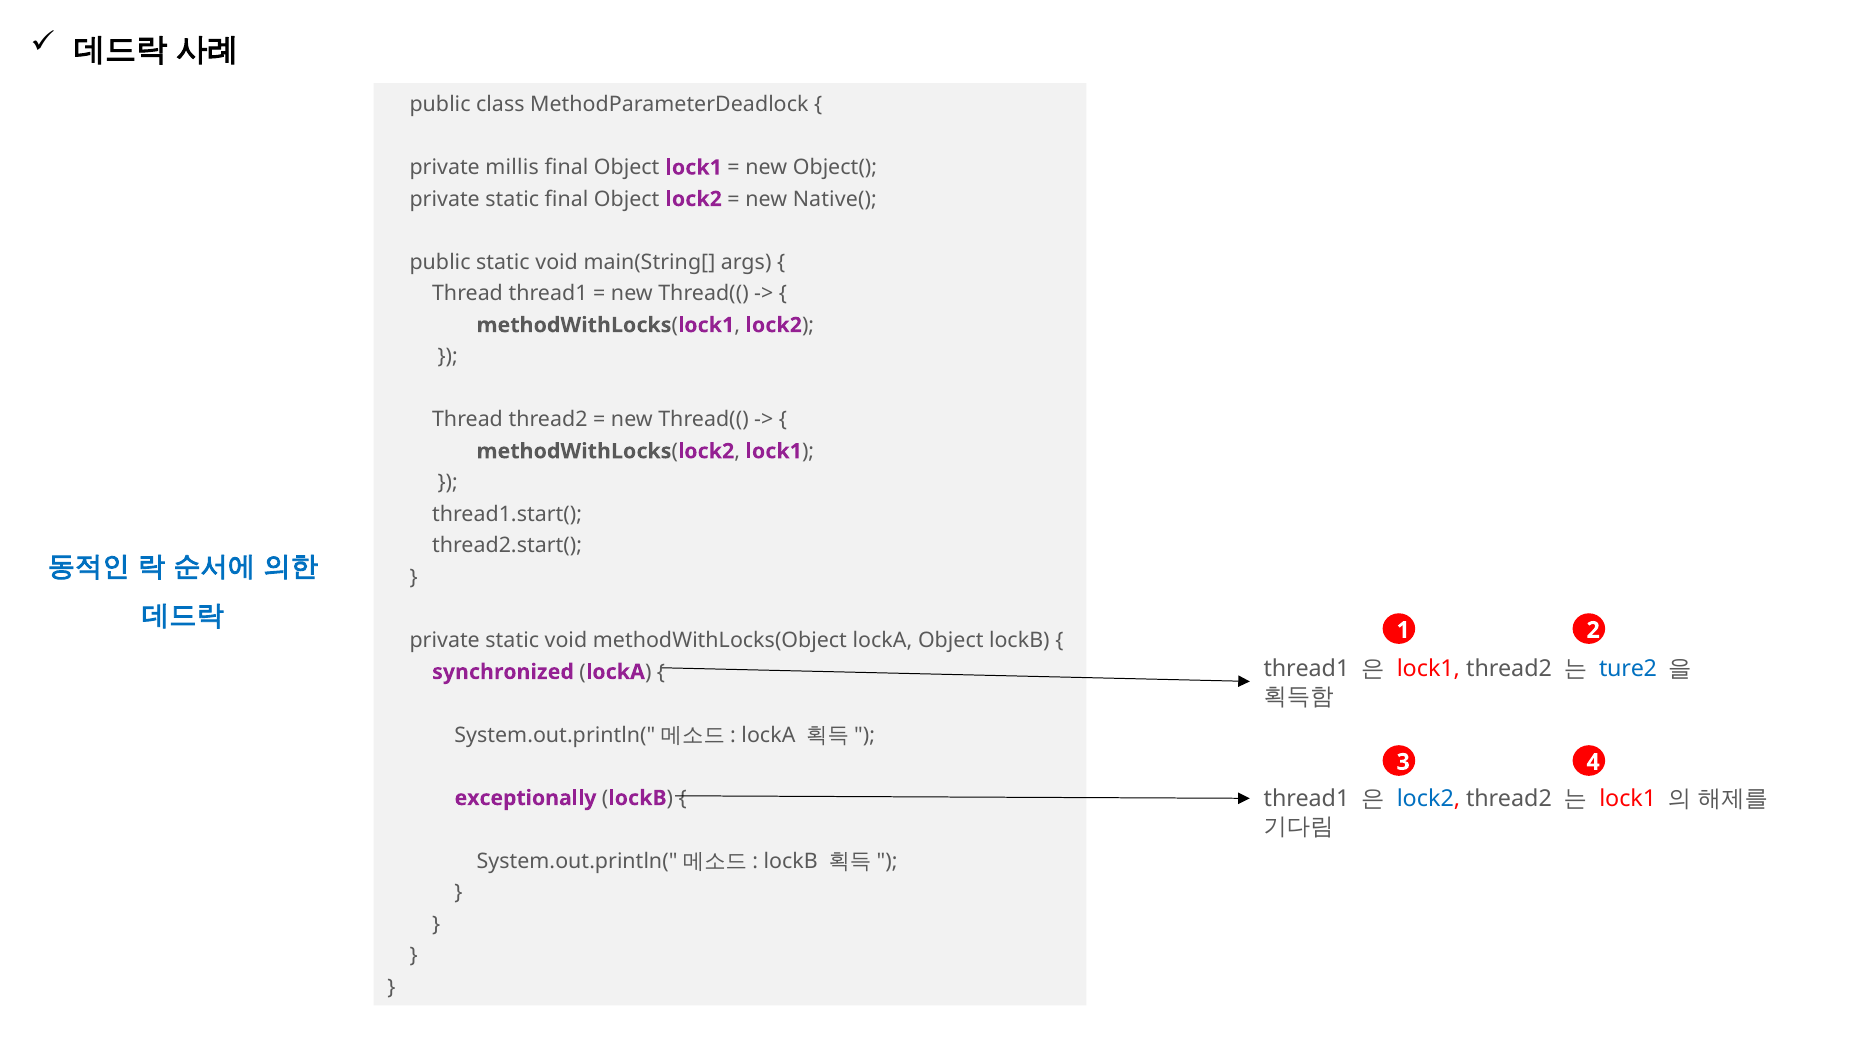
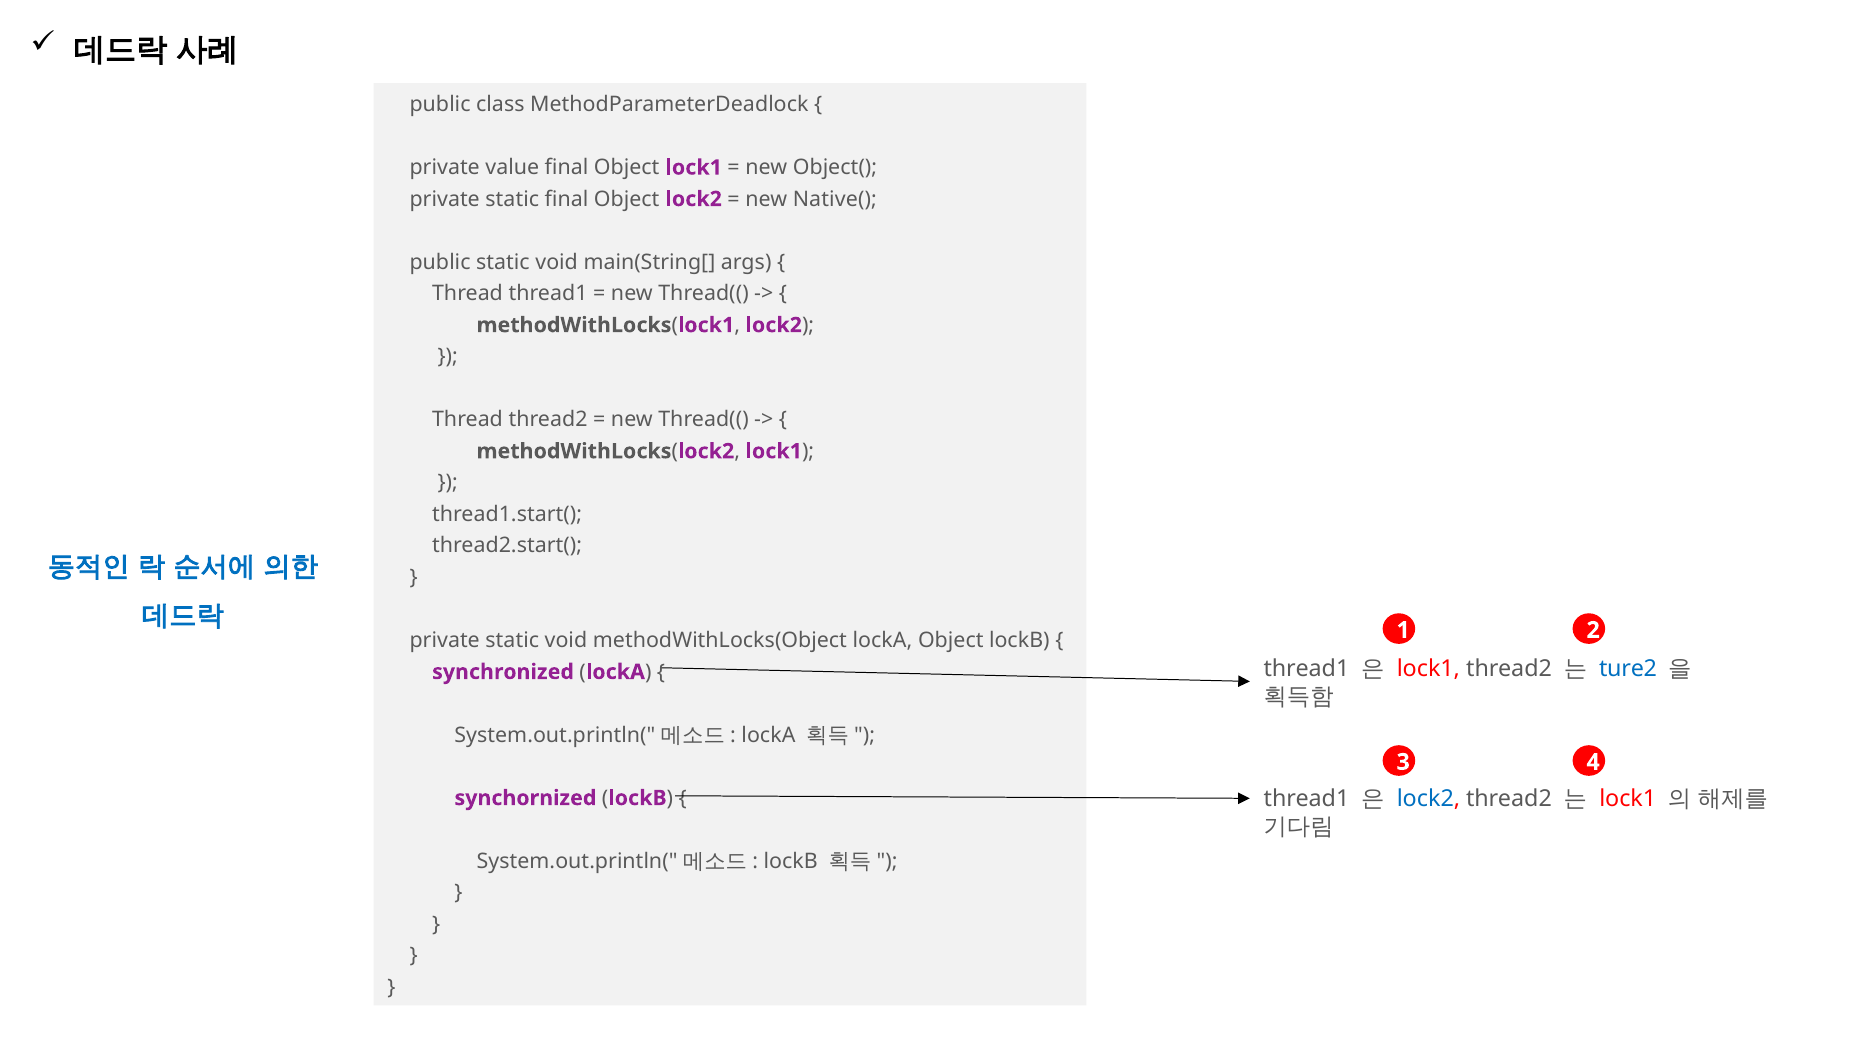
millis: millis -> value
exceptionally: exceptionally -> synchornized
